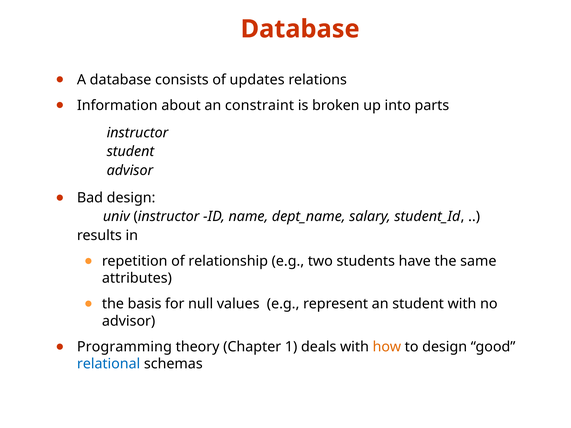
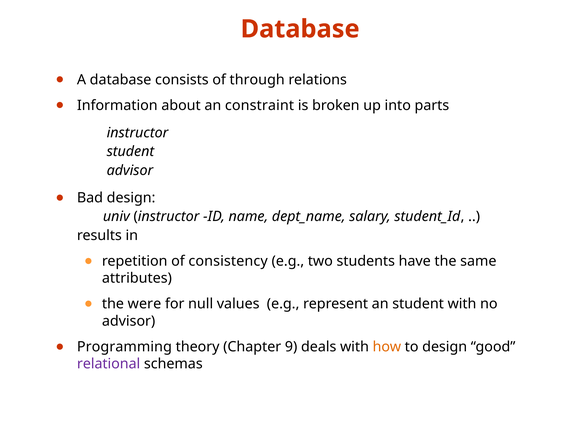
updates: updates -> through
relationship: relationship -> consistency
basis: basis -> were
1: 1 -> 9
relational colour: blue -> purple
